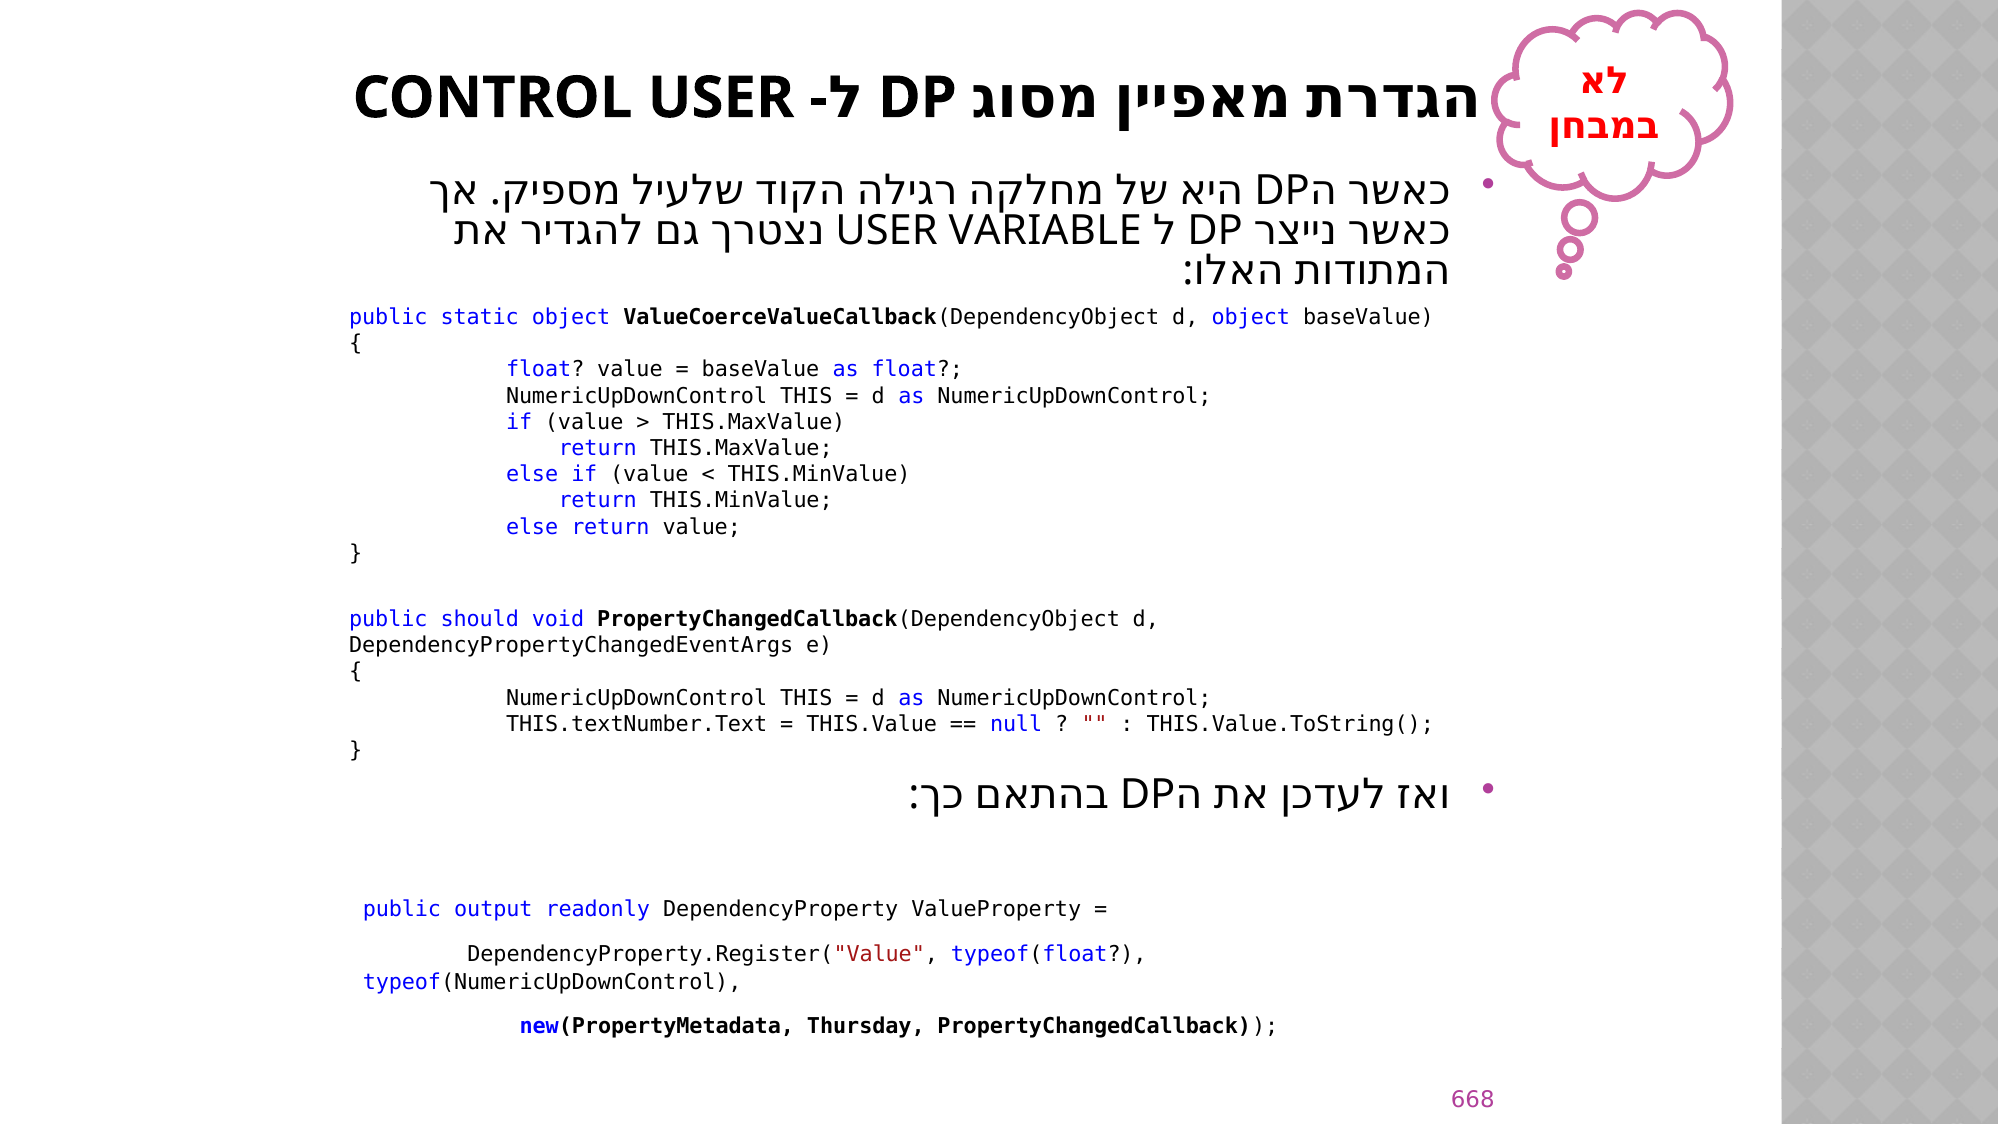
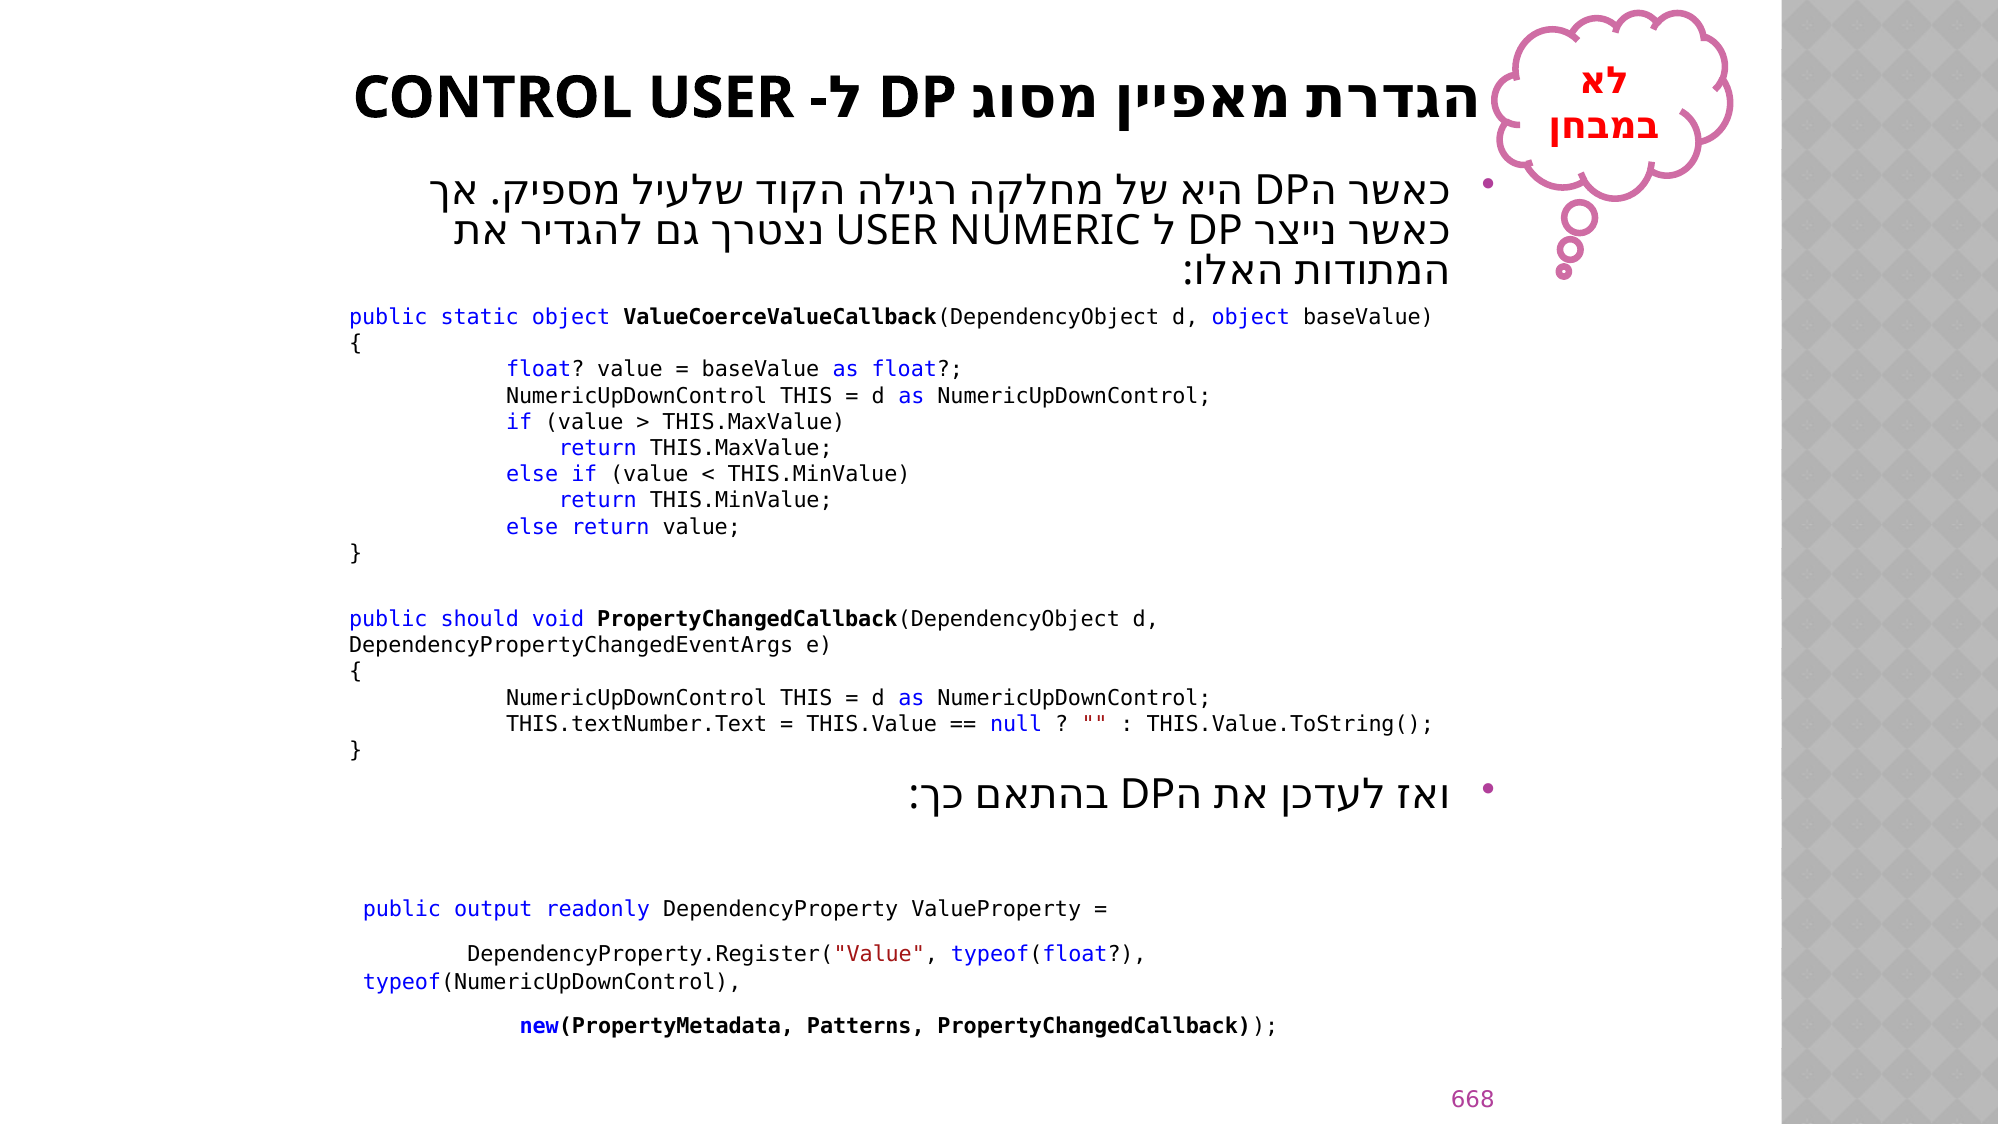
VARIABLE: VARIABLE -> NUMERIC
Thursday: Thursday -> Patterns
